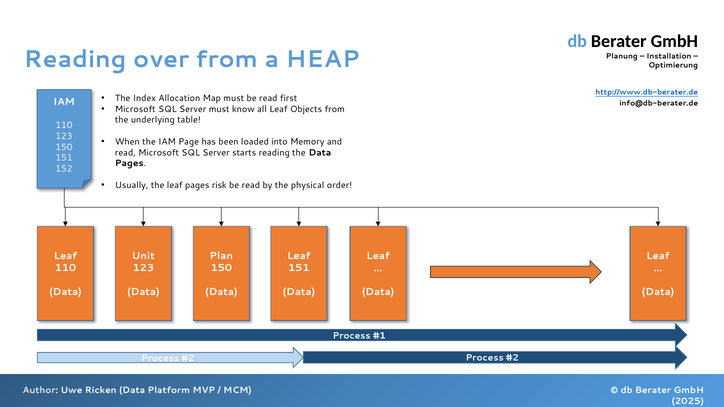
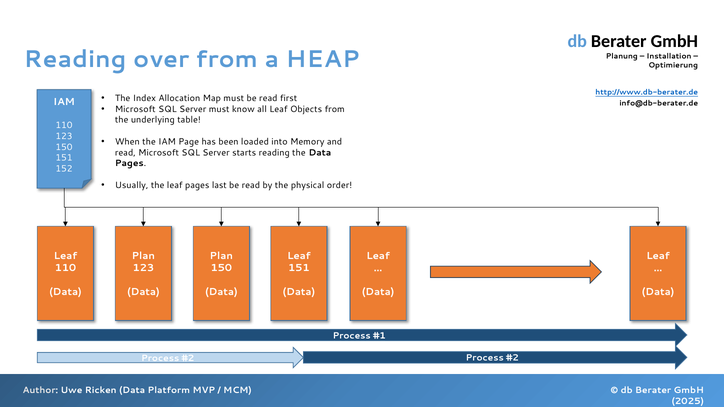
risk: risk -> last
Unit at (143, 256): Unit -> Plan
